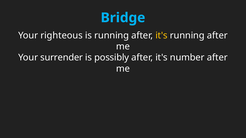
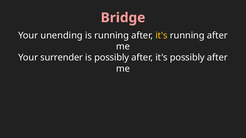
Bridge colour: light blue -> pink
righteous: righteous -> unending
it's number: number -> possibly
